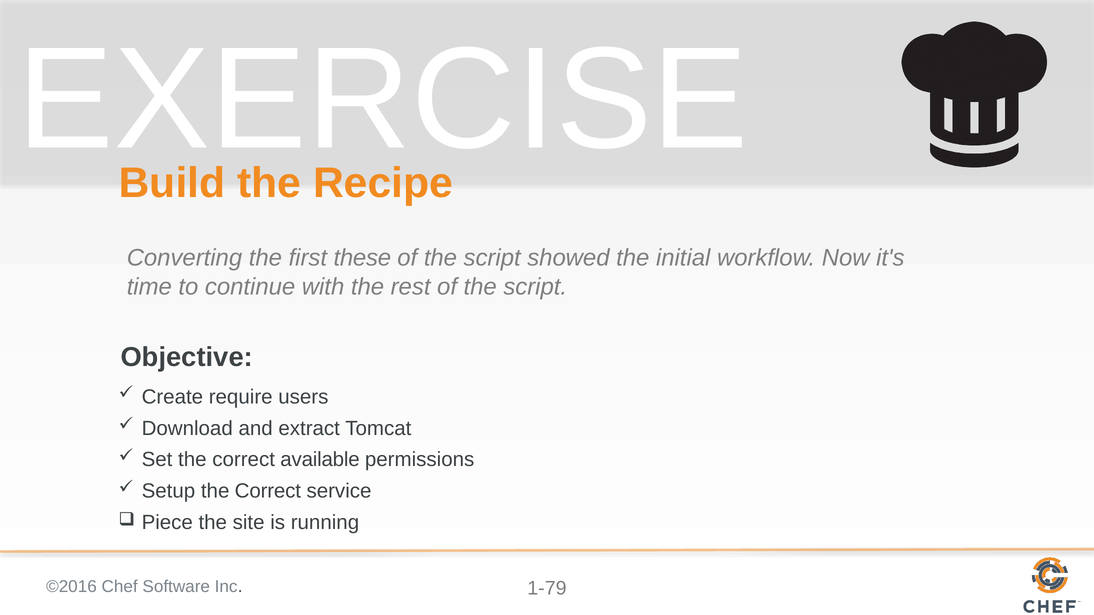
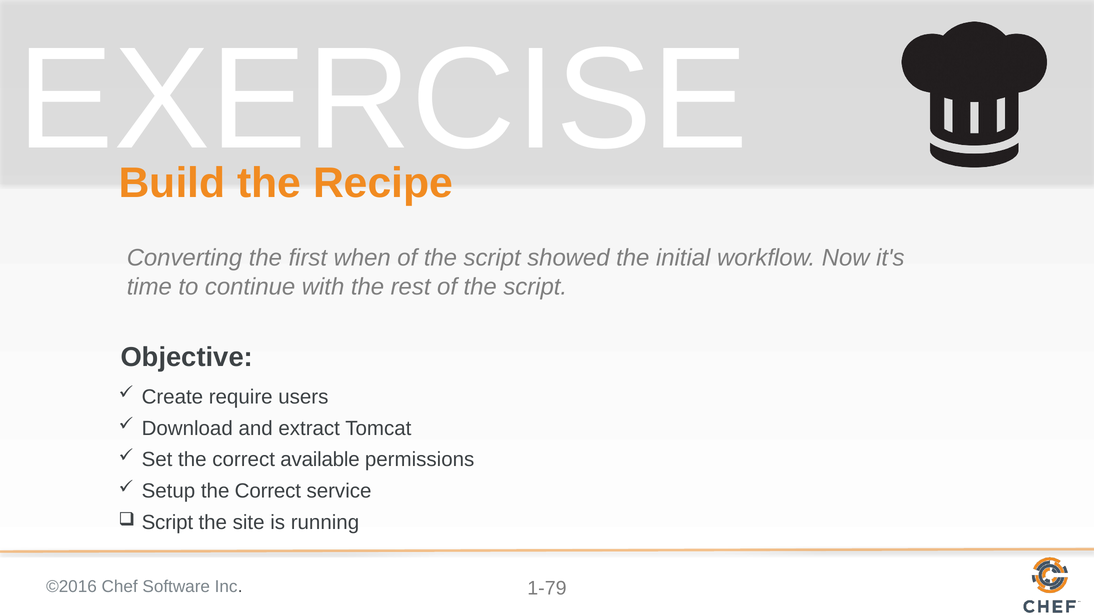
these: these -> when
Piece at (167, 523): Piece -> Script
